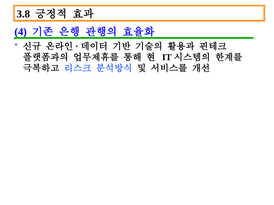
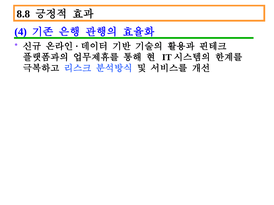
3.8: 3.8 -> 8.8
